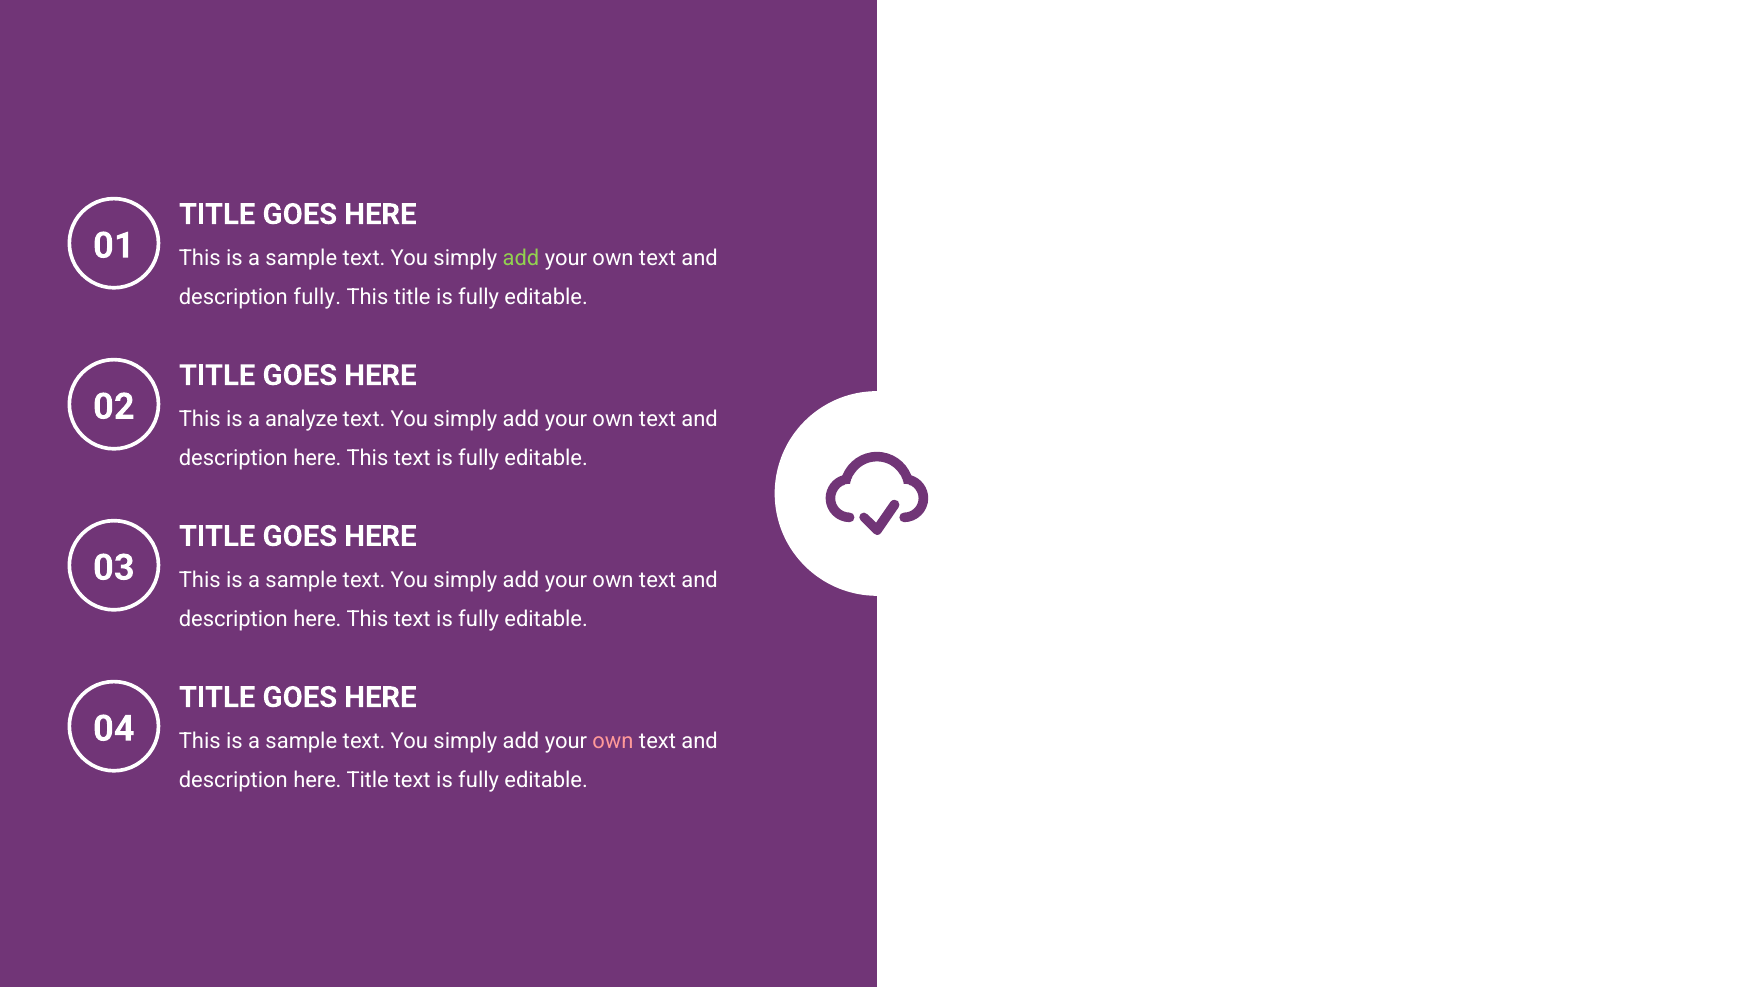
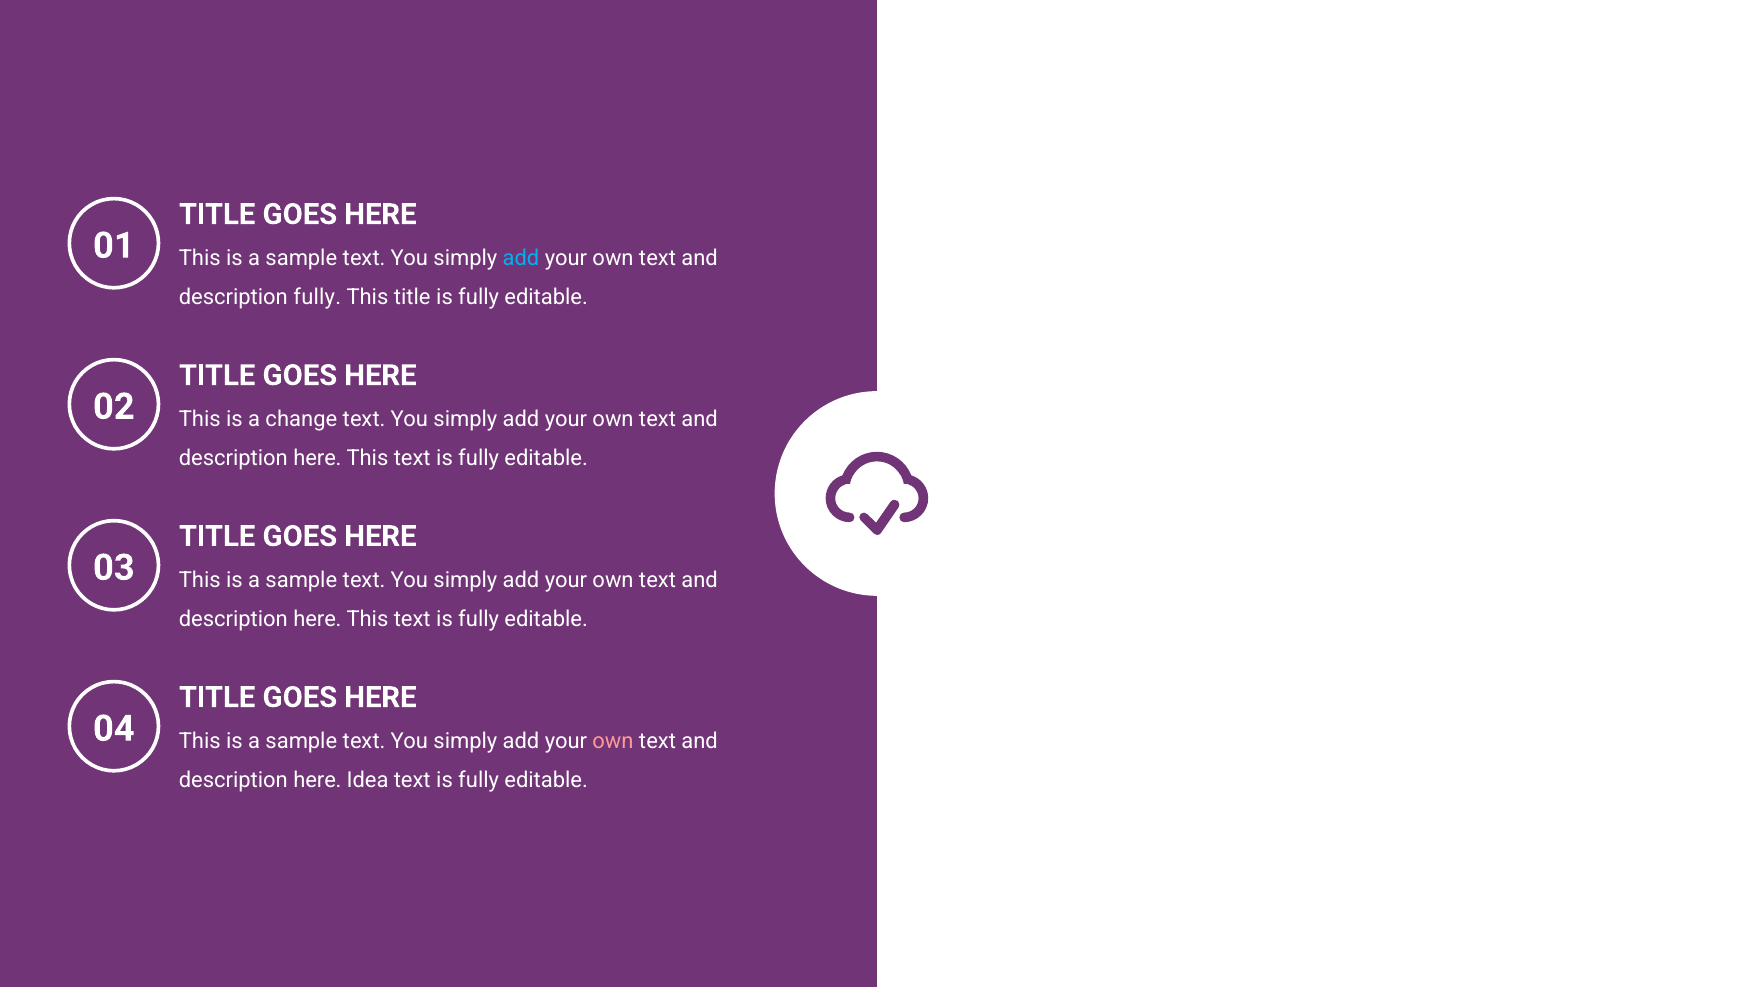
add at (521, 258) colour: light green -> light blue
analyze: analyze -> change
here Title: Title -> Idea
